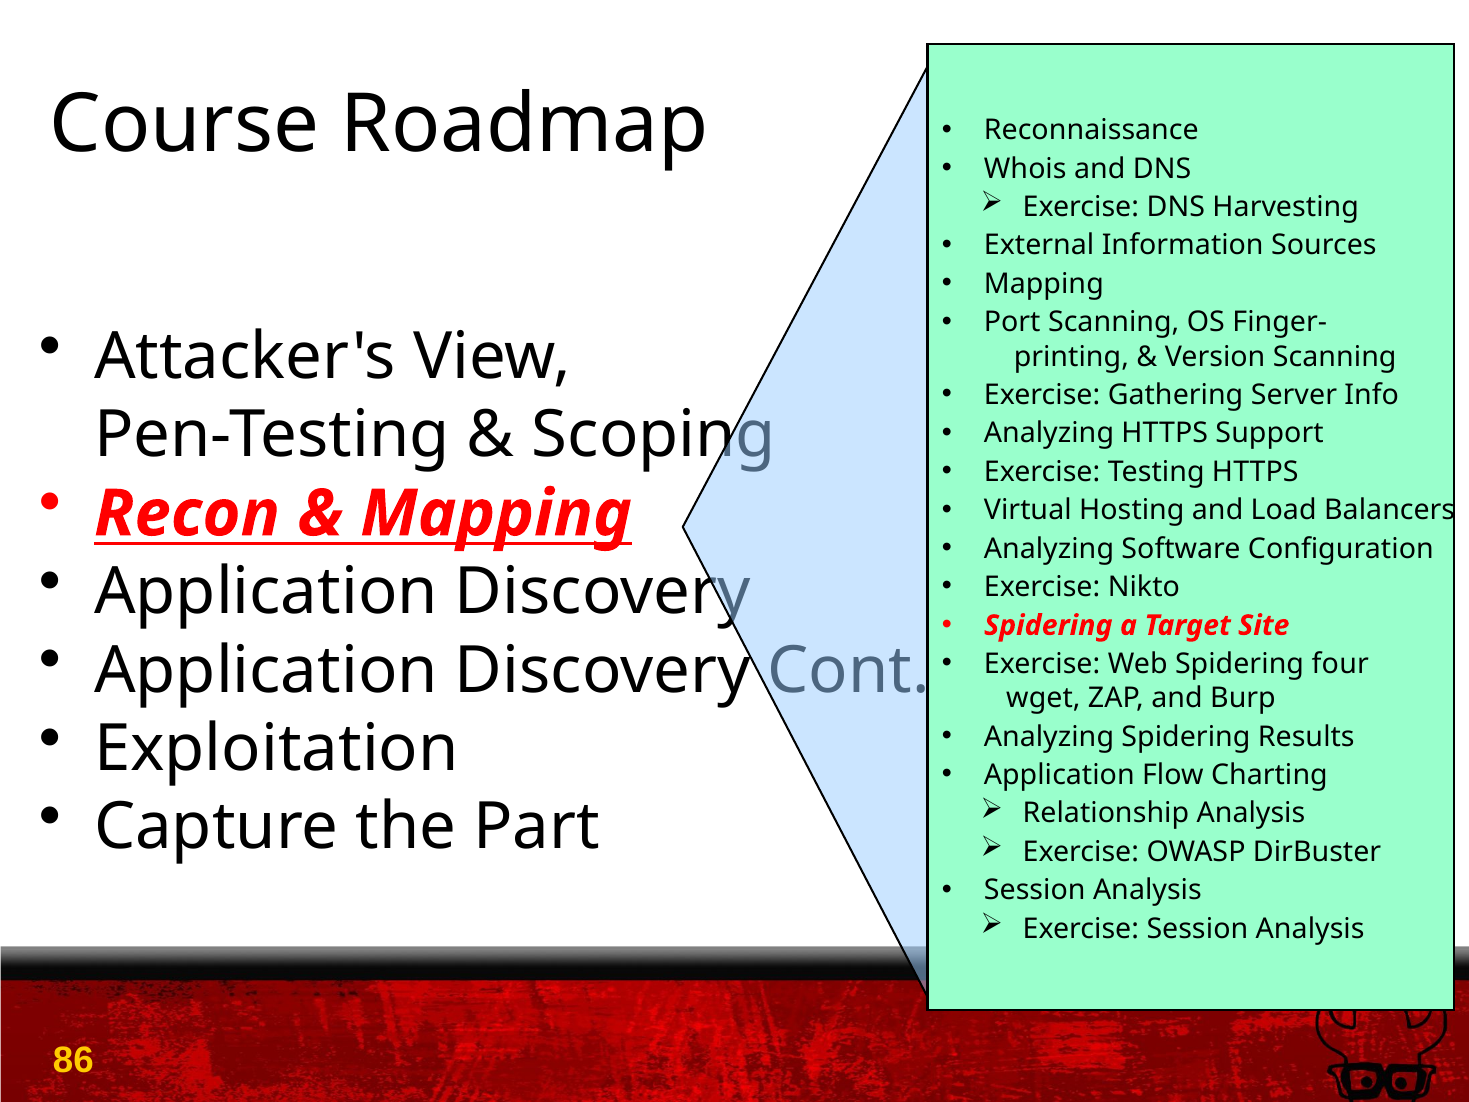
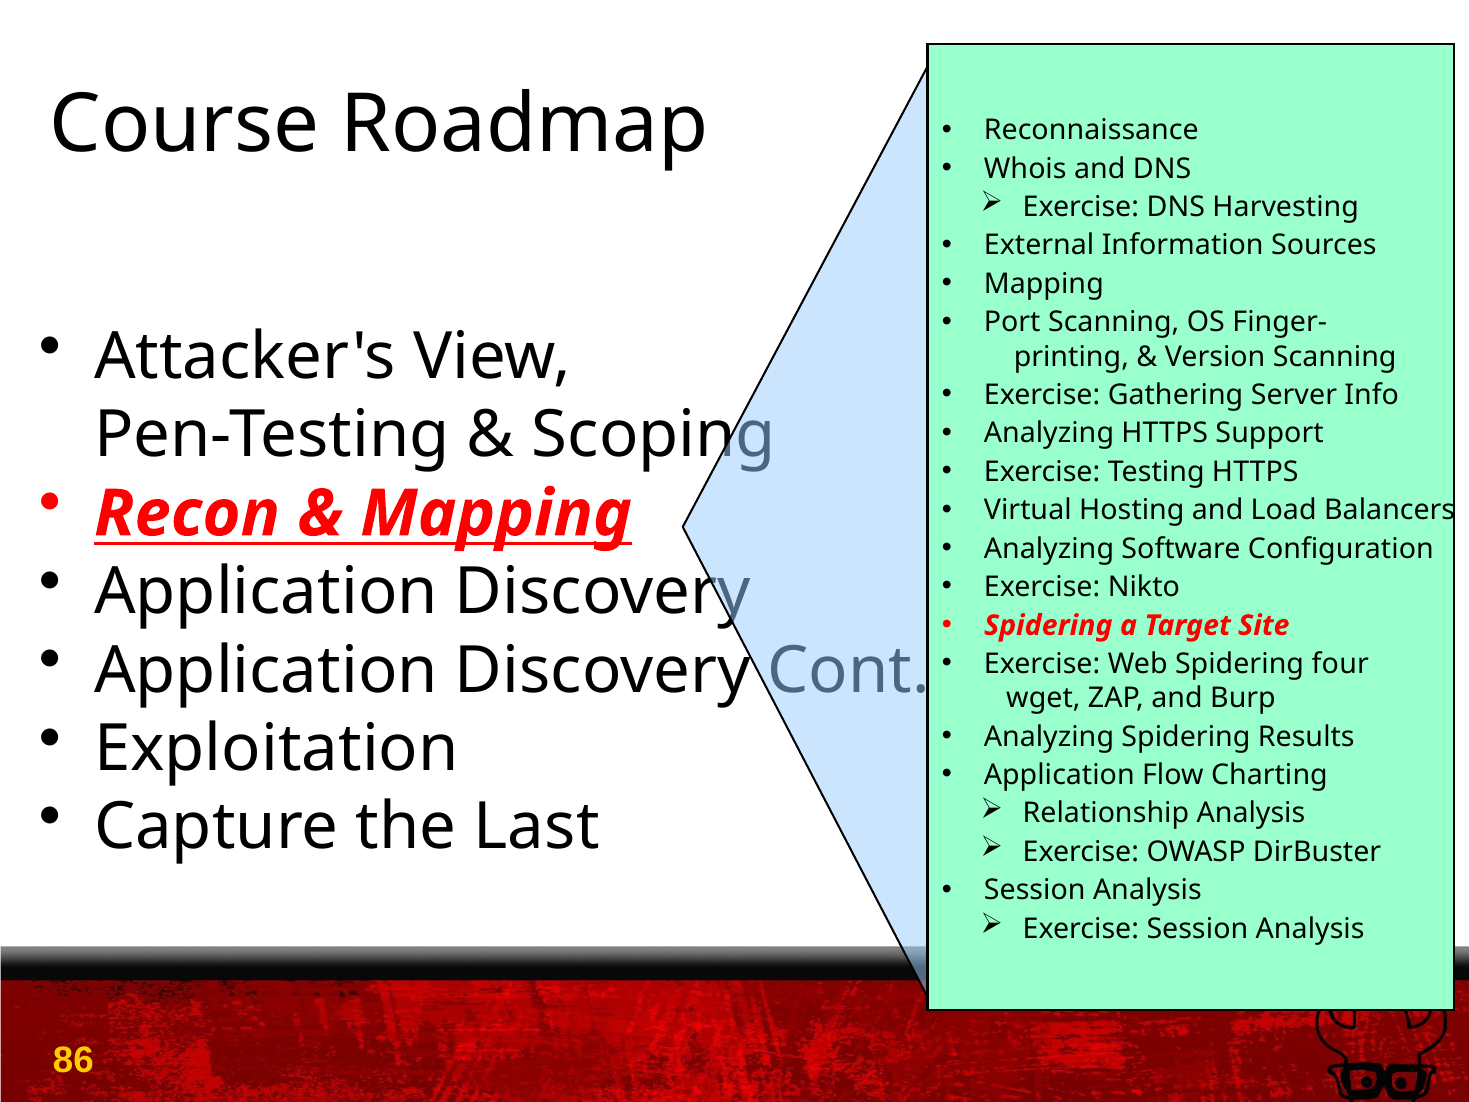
Part: Part -> Last
